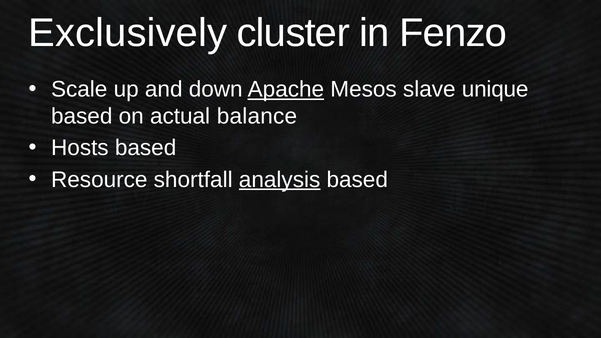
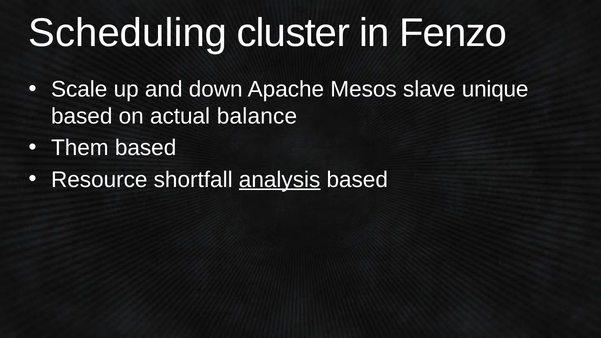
Exclusively: Exclusively -> Scheduling
Apache underline: present -> none
Hosts: Hosts -> Them
